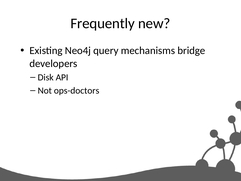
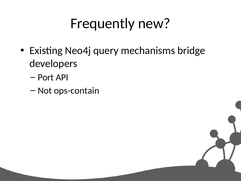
Disk: Disk -> Port
ops-doctors: ops-doctors -> ops-contain
